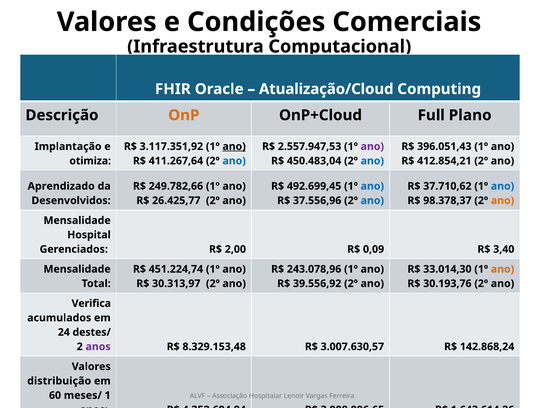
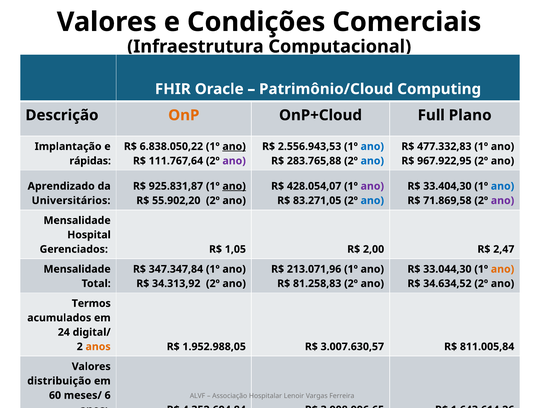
Atualização/Cloud: Atualização/Cloud -> Patrimônio/Cloud
3.117.351,92: 3.117.351,92 -> 6.838.050,22
2.557.947,53: 2.557.947,53 -> 2.556.943,53
ano at (372, 146) colour: purple -> blue
396.051,43: 396.051,43 -> 477.332,83
otimiza: otimiza -> rápidas
411.267,64: 411.267,64 -> 111.767,64
ano at (234, 161) colour: blue -> purple
450.483,04: 450.483,04 -> 283.765,88
412.854,21: 412.854,21 -> 967.922,95
249.782,66: 249.782,66 -> 925.831,87
ano at (234, 186) underline: none -> present
492.699,45: 492.699,45 -> 428.054,07
ano at (372, 186) colour: blue -> purple
37.710,62: 37.710,62 -> 33.404,30
Desenvolvidos: Desenvolvidos -> Universitários
26.425,77: 26.425,77 -> 55.902,20
37.556,96: 37.556,96 -> 83.271,05
98.378,37: 98.378,37 -> 71.869,58
ano at (503, 201) colour: orange -> purple
2,00: 2,00 -> 1,05
0,09: 0,09 -> 2,00
3,40: 3,40 -> 2,47
451.224,74: 451.224,74 -> 347.347,84
243.078,96: 243.078,96 -> 213.071,96
33.014,30: 33.014,30 -> 33.044,30
30.313,97: 30.313,97 -> 34.313,92
39.556,92: 39.556,92 -> 81.258,83
30.193,76: 30.193,76 -> 34.634,52
Verifica: Verifica -> Termos
destes/: destes/ -> digital/
anos at (98, 347) colour: purple -> orange
8.329.153,48: 8.329.153,48 -> 1.952.988,05
142.868,24: 142.868,24 -> 811.005,84
1: 1 -> 6
